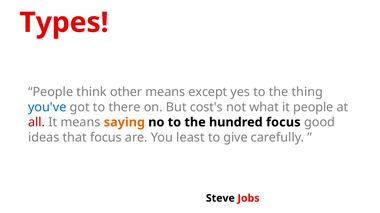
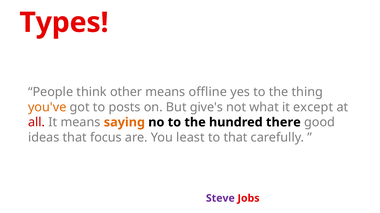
except: except -> offline
you've colour: blue -> orange
there: there -> posts
cost's: cost's -> give's
it people: people -> except
hundred focus: focus -> there
to give: give -> that
Steve colour: black -> purple
